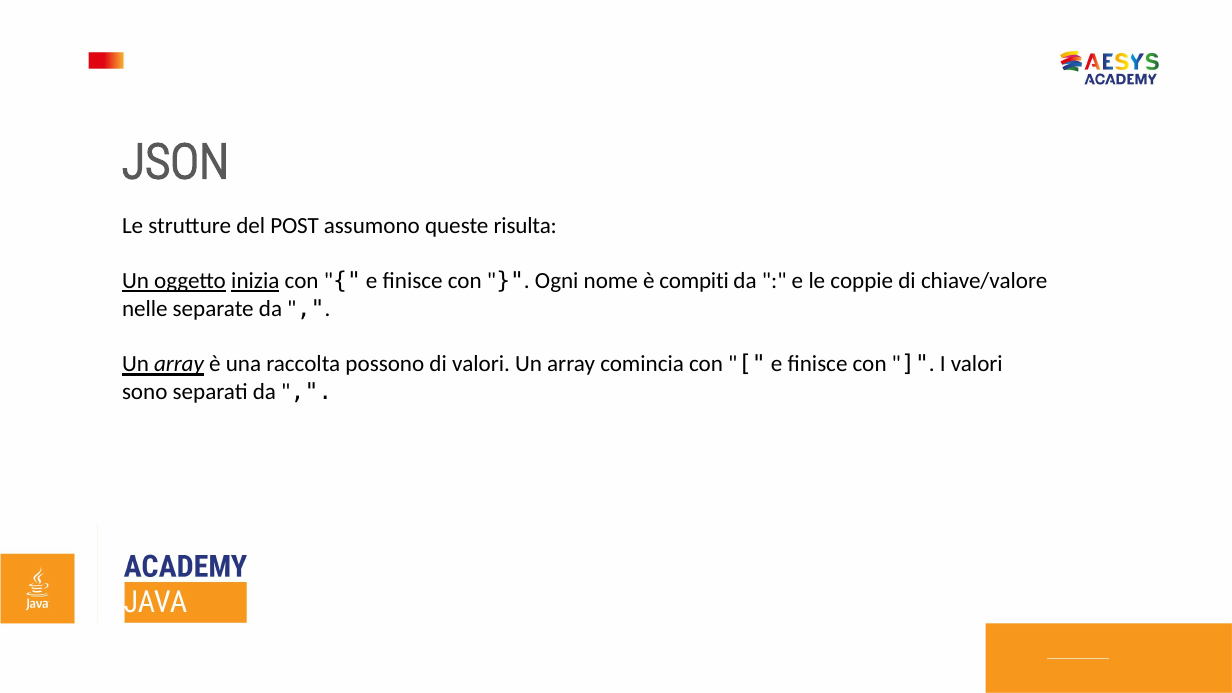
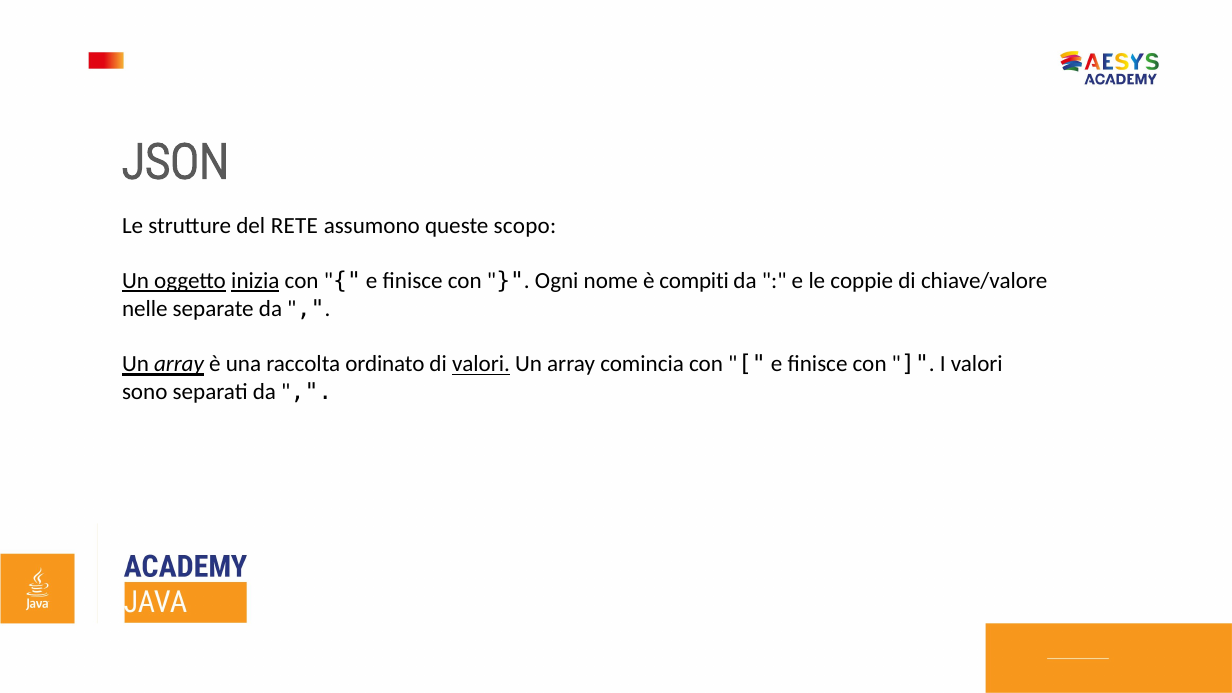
POST: POST -> RETE
risulta: risulta -> scopo
possono: possono -> ordinato
valori at (481, 364) underline: none -> present
